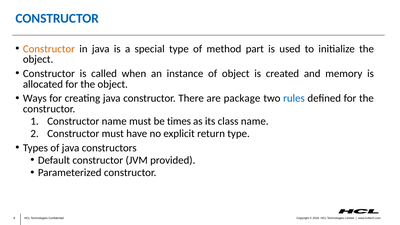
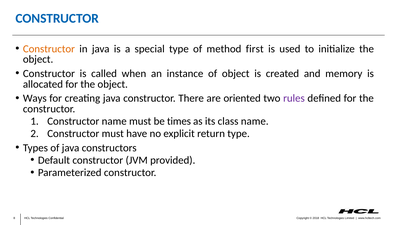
part: part -> first
package: package -> oriented
rules colour: blue -> purple
